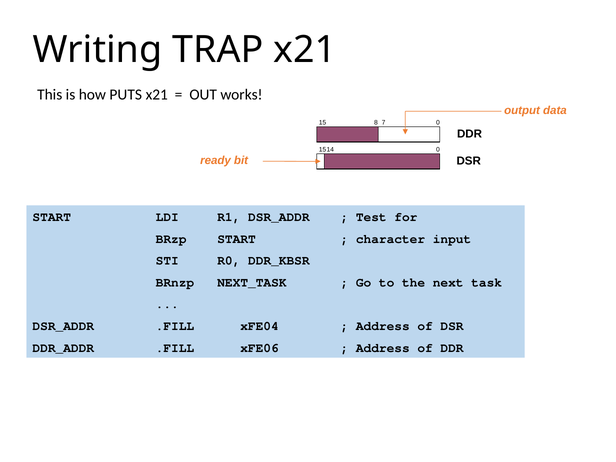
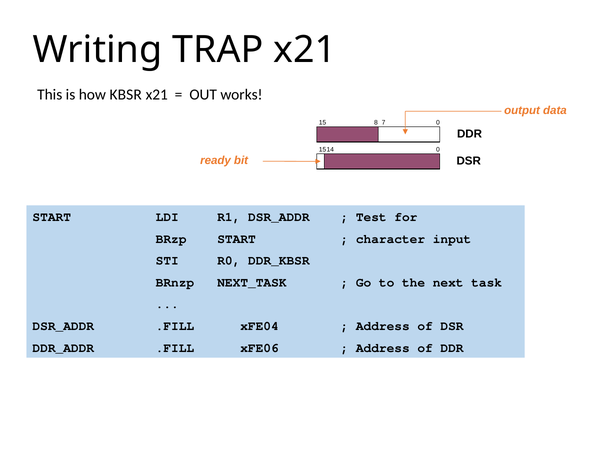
PUTS: PUTS -> KBSR
